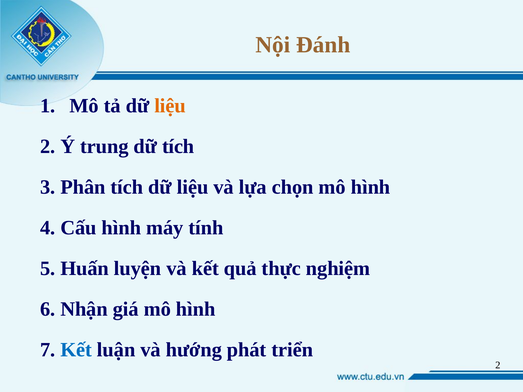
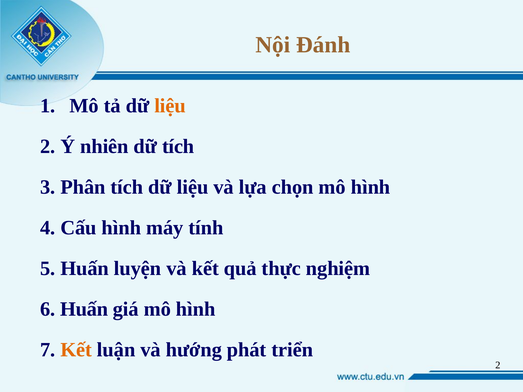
trung: trung -> nhiên
6 Nhận: Nhận -> Huấn
Kết at (76, 350) colour: blue -> orange
